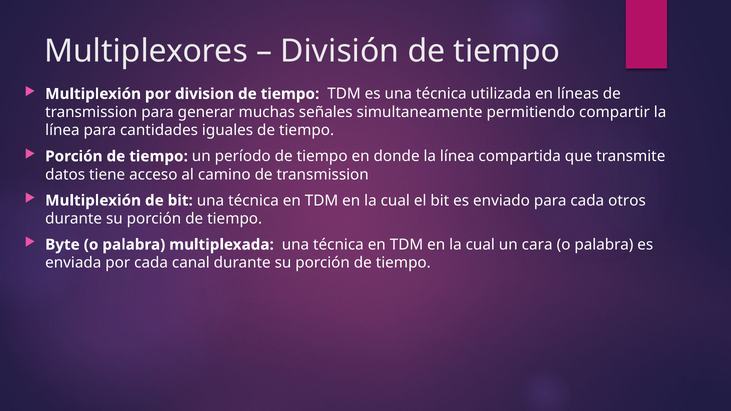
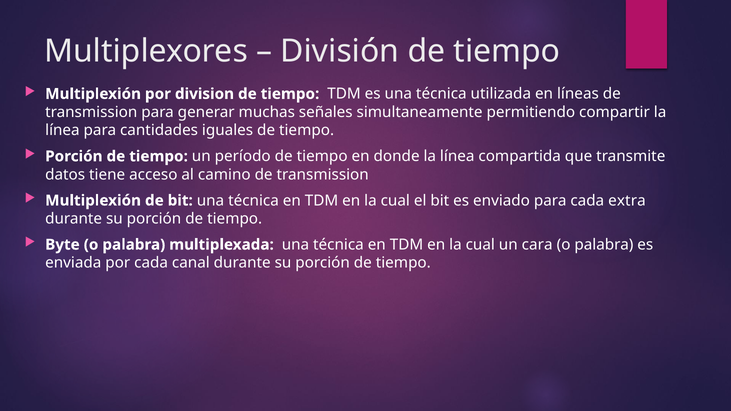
otros: otros -> extra
